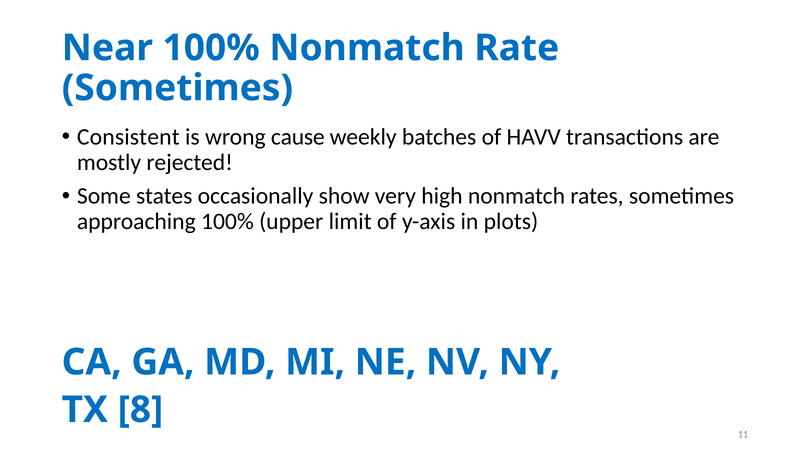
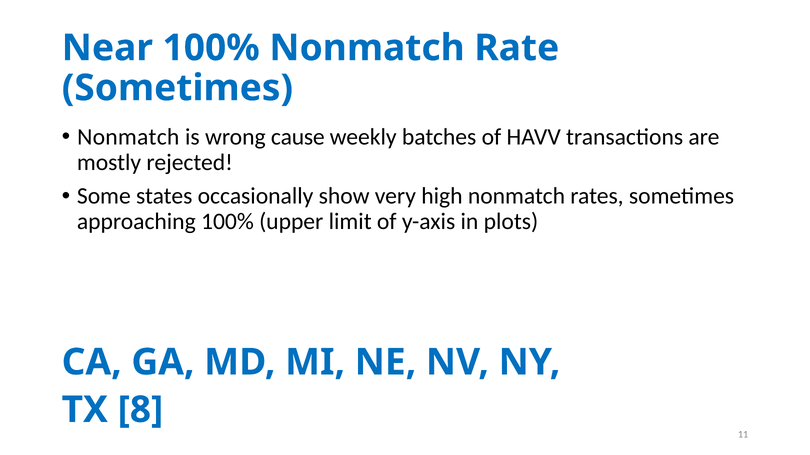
Consistent at (128, 137): Consistent -> Nonmatch
